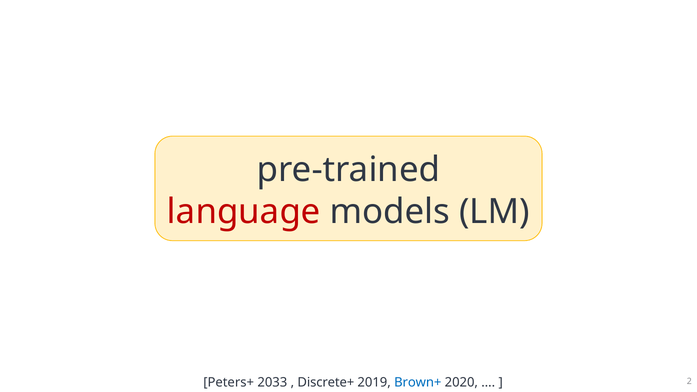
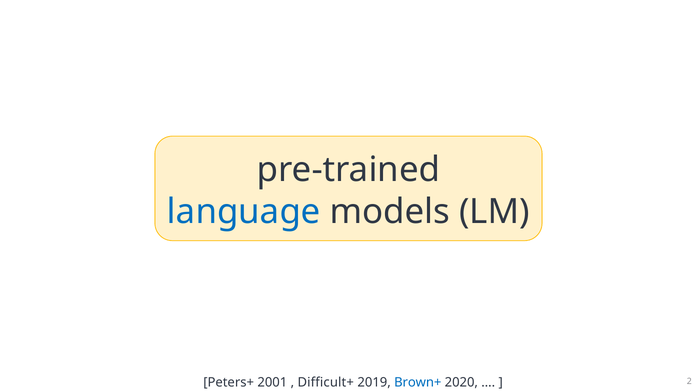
language colour: red -> blue
2033: 2033 -> 2001
Discrete+: Discrete+ -> Difficult+
